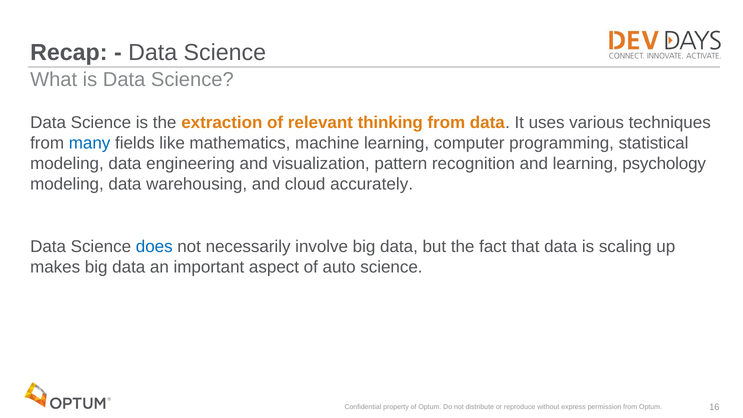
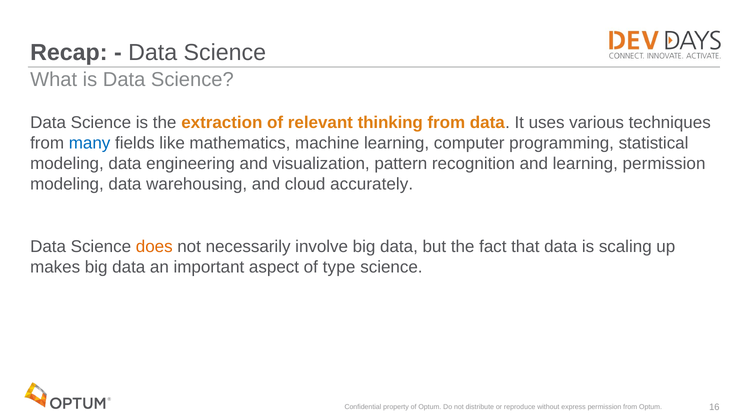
learning psychology: psychology -> permission
does colour: blue -> orange
auto: auto -> type
